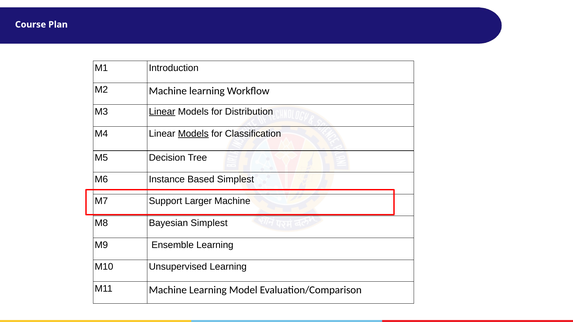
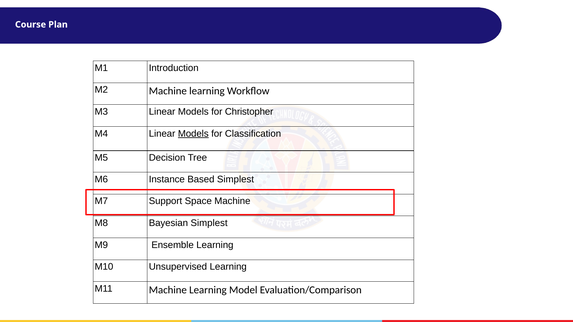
Linear at (162, 112) underline: present -> none
Distribution: Distribution -> Christopher
Larger: Larger -> Space
